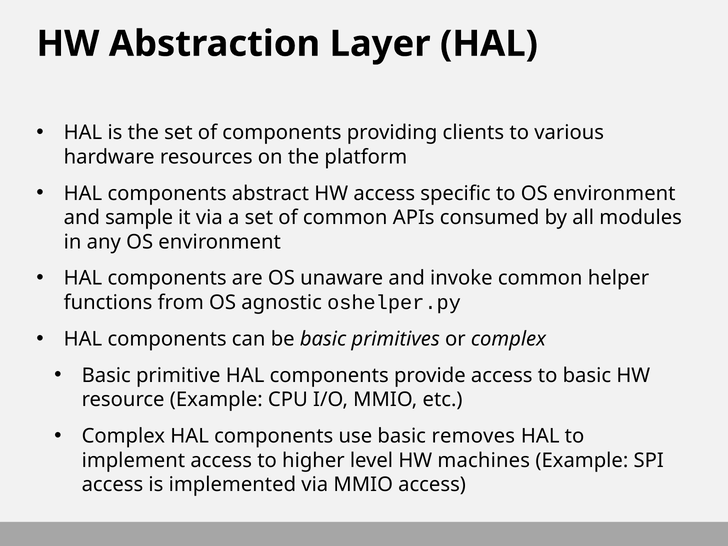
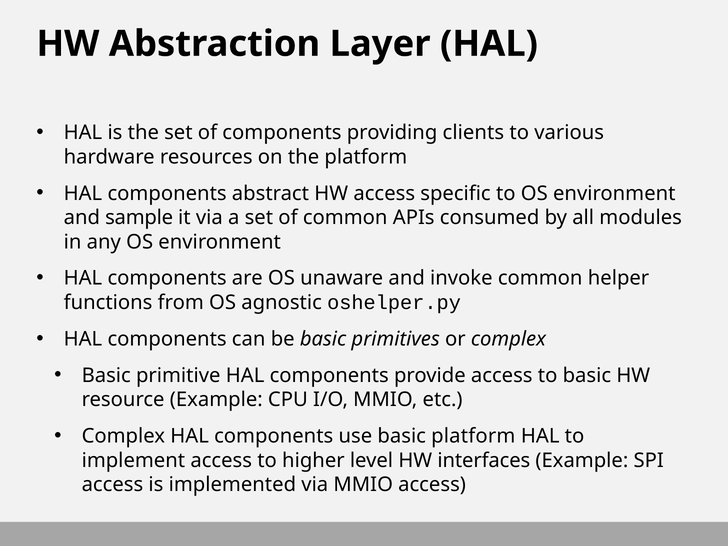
basic removes: removes -> platform
machines: machines -> interfaces
